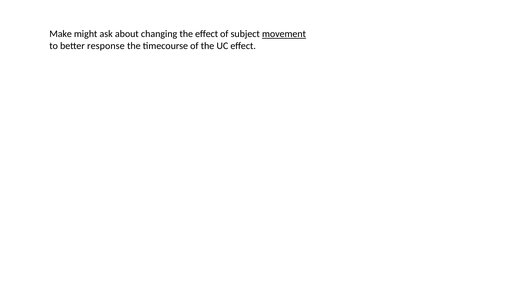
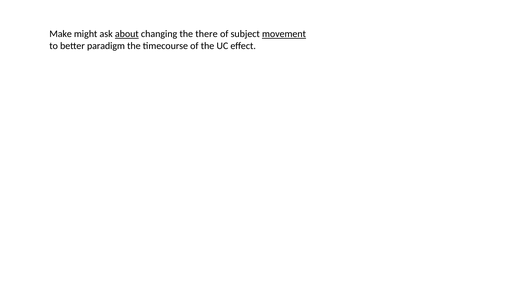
about underline: none -> present
the effect: effect -> there
response: response -> paradigm
